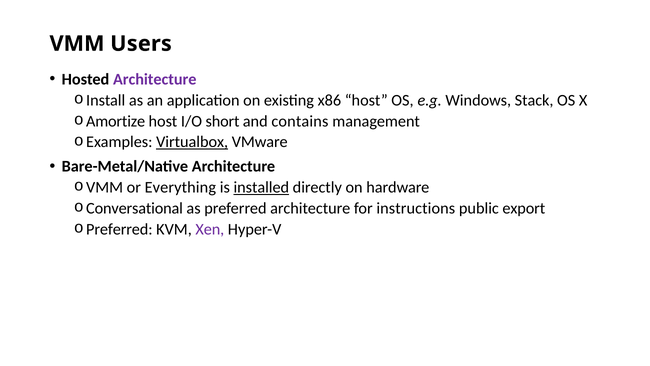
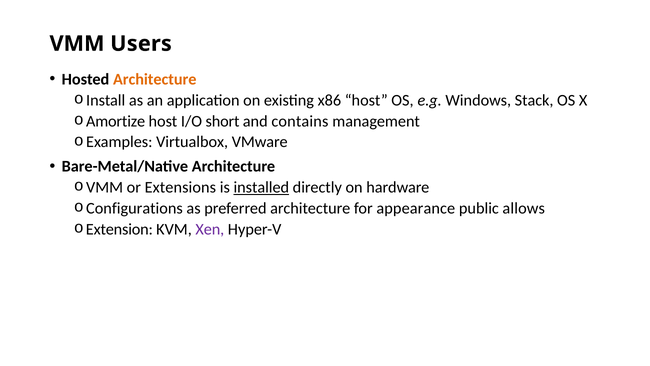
Architecture at (155, 79) colour: purple -> orange
Virtualbox underline: present -> none
Everything: Everything -> Extensions
Conversational: Conversational -> Configurations
instructions: instructions -> appearance
export: export -> allows
Preferred at (119, 229): Preferred -> Extension
